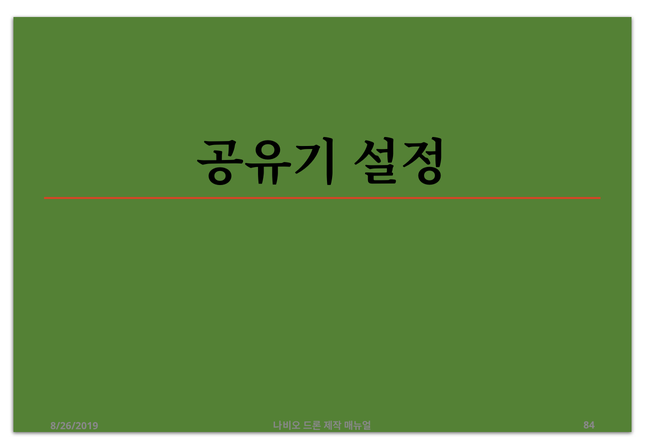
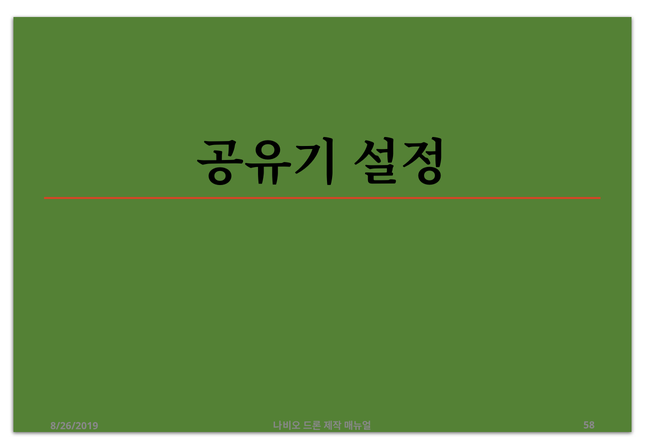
84: 84 -> 58
